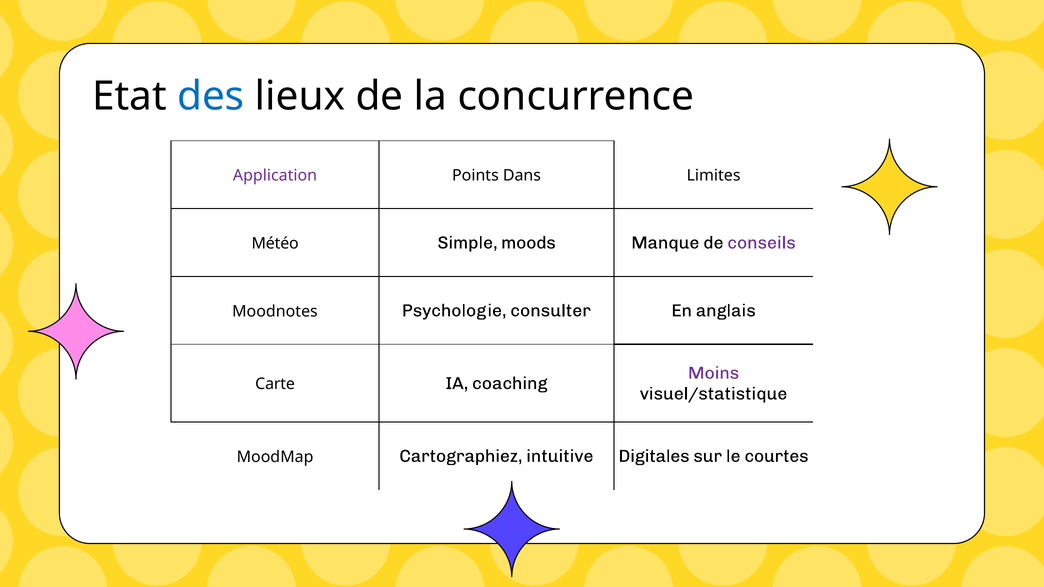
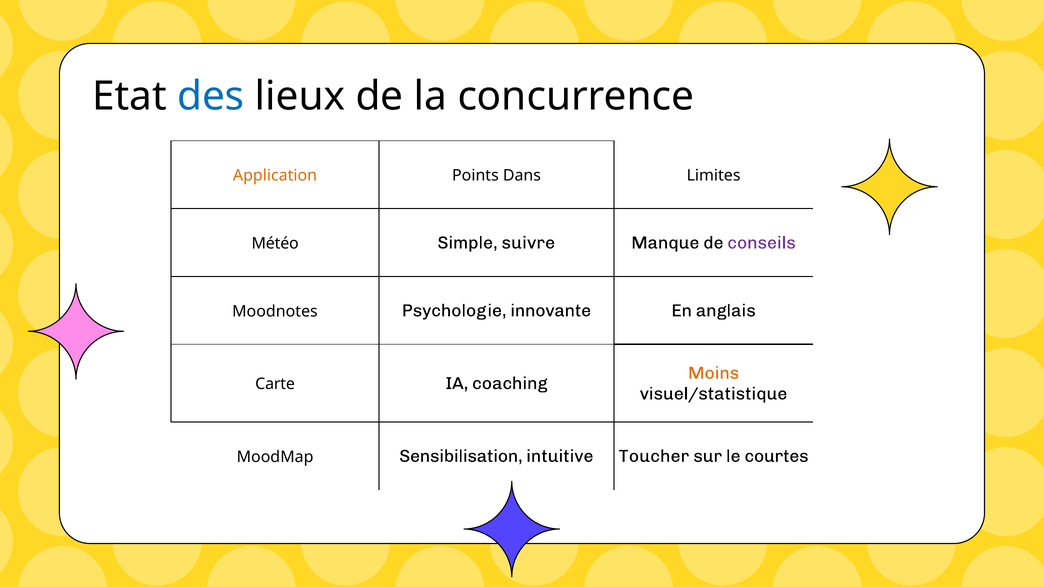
Application colour: purple -> orange
moods: moods -> suivre
consulter: consulter -> innovante
Moins colour: purple -> orange
Cartographiez: Cartographiez -> Sensibilisation
Digitales: Digitales -> Toucher
